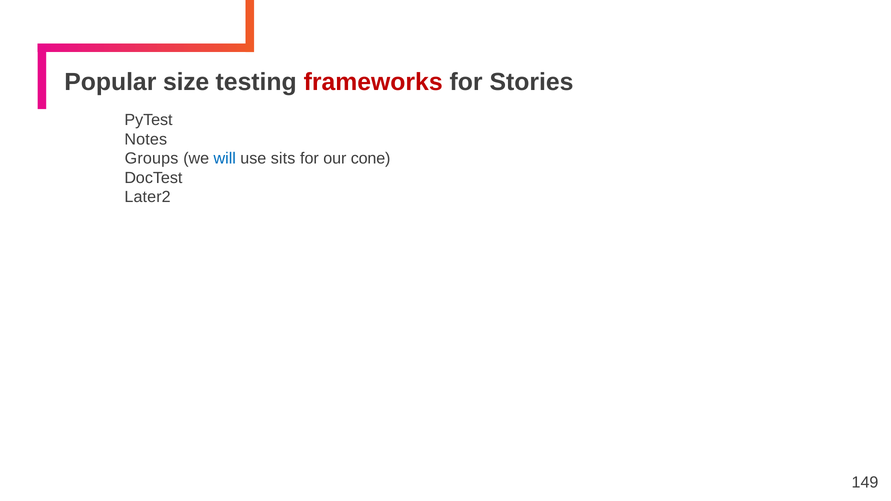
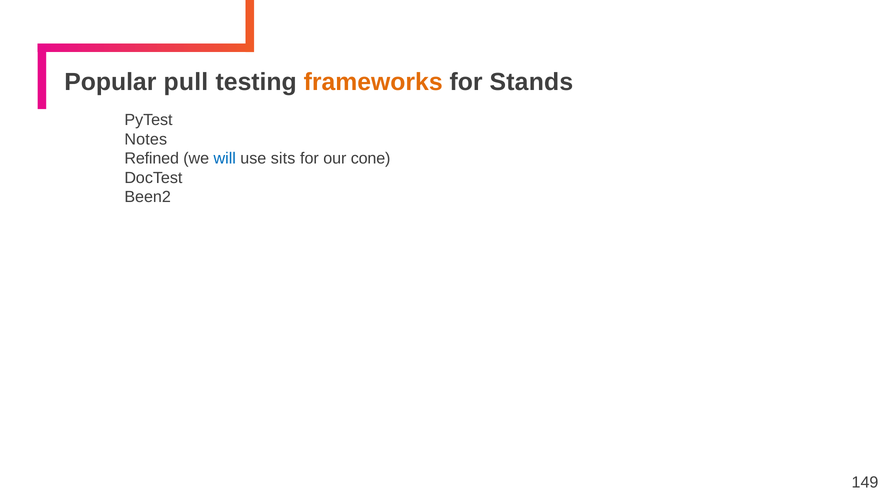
size: size -> pull
frameworks colour: red -> orange
Stories: Stories -> Stands
Groups: Groups -> Refined
Later2: Later2 -> Been2
